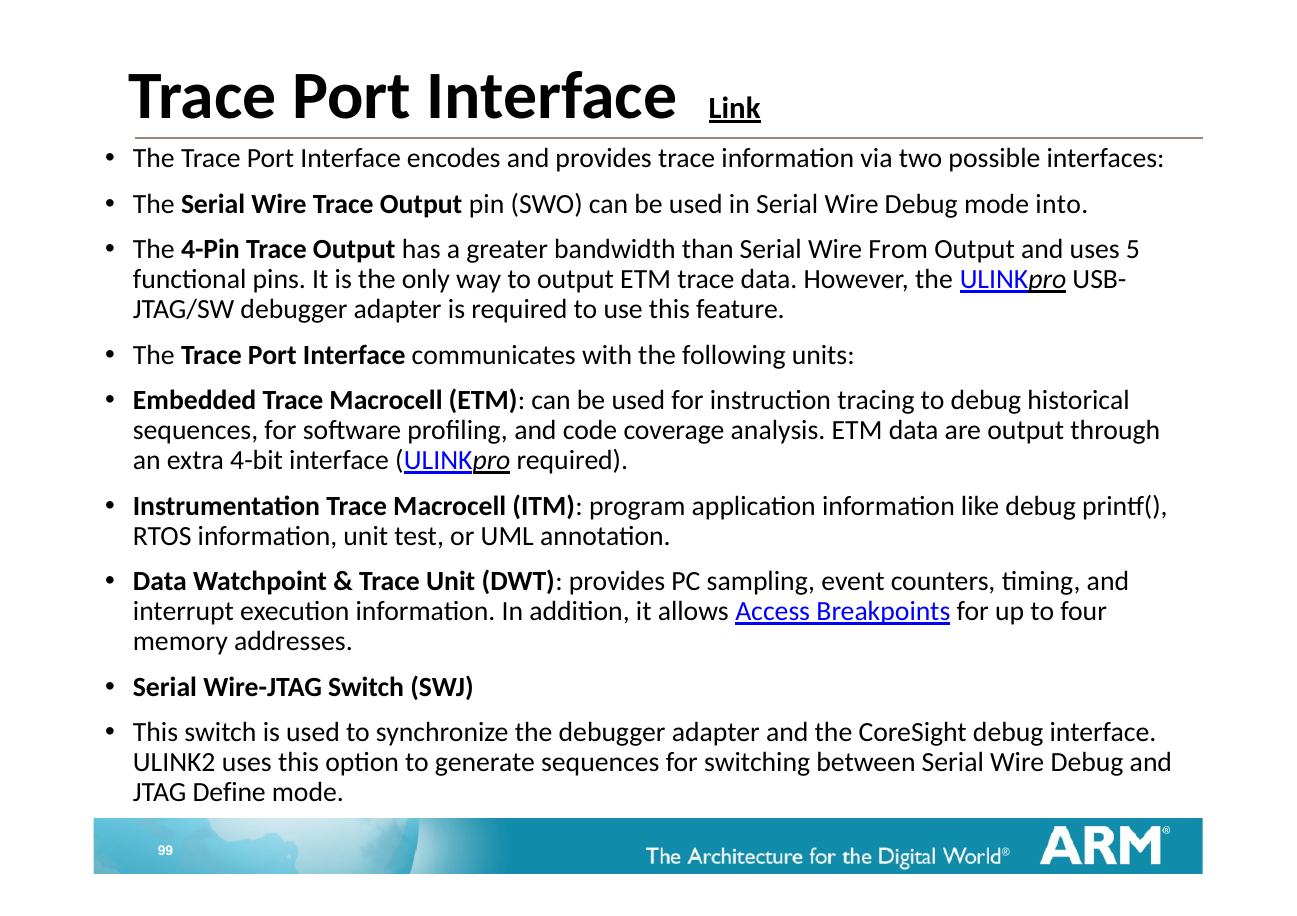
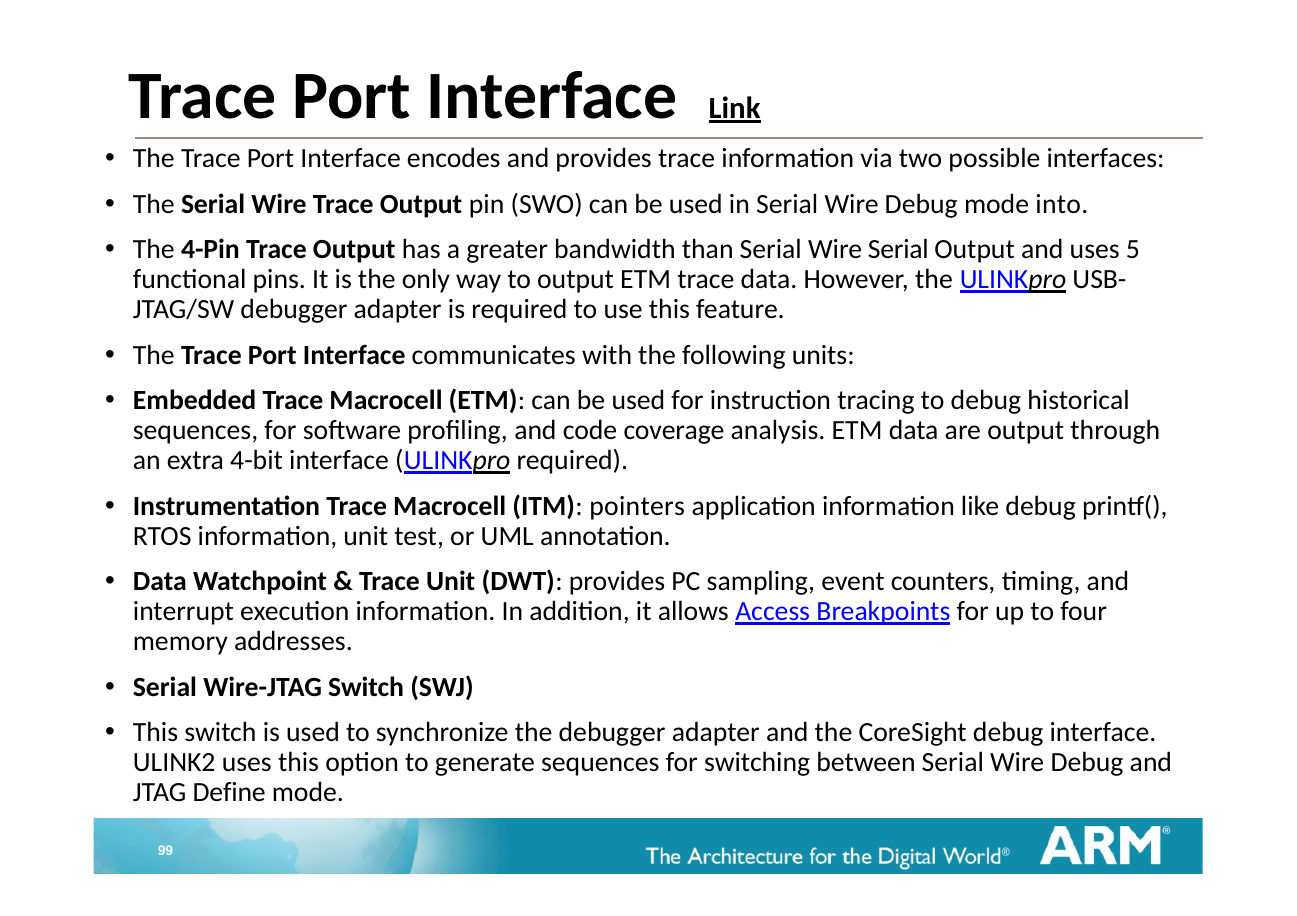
Wire From: From -> Serial
program: program -> pointers
